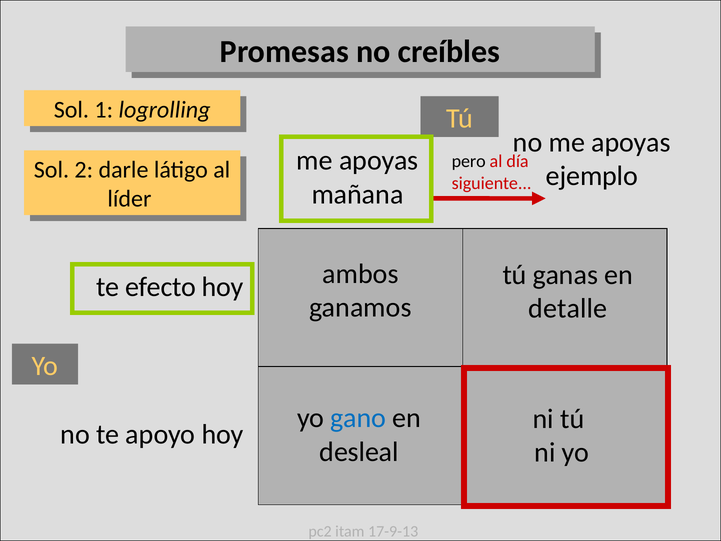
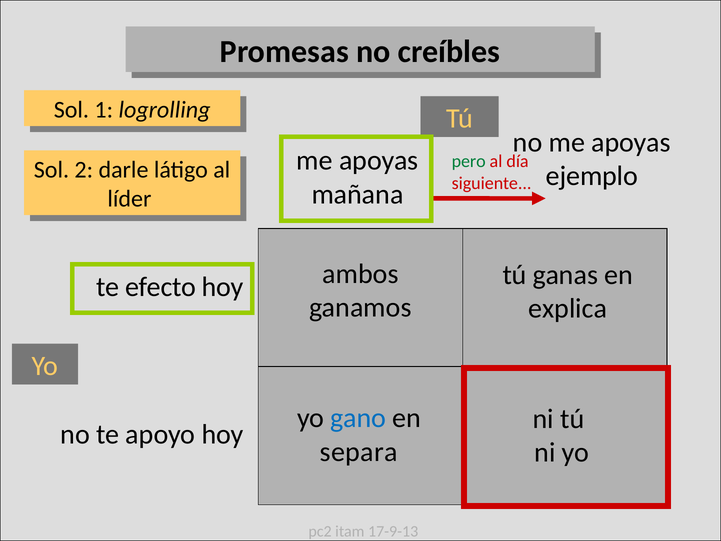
pero colour: black -> green
detalle: detalle -> explica
desleal: desleal -> separa
